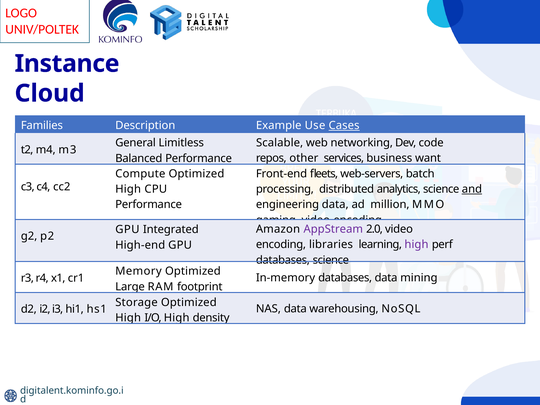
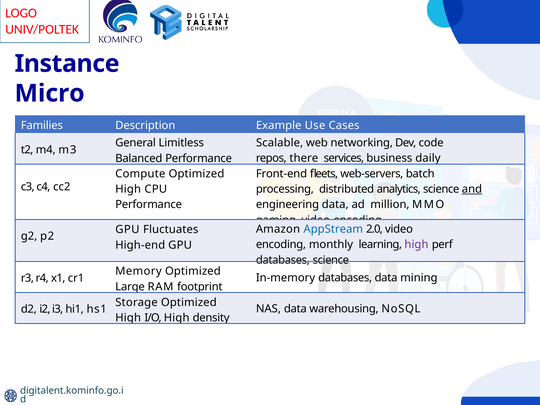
Cloud: Cloud -> Micro
Cases underline: present -> none
other: other -> there
want: want -> daily
AppStream colour: purple -> blue
Integrated: Integrated -> Fluctuates
libraries: libraries -> monthly
